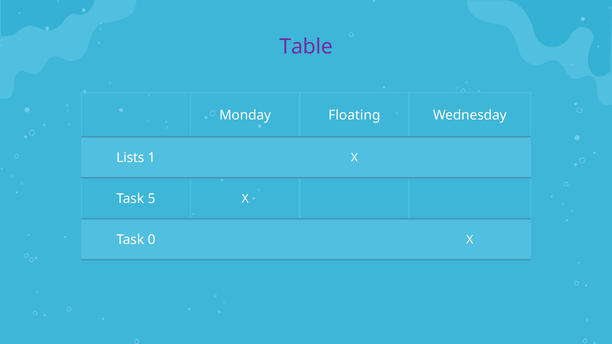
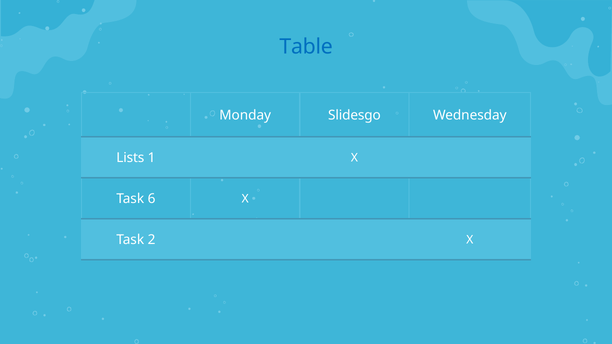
Table colour: purple -> blue
Floating: Floating -> Slidesgo
5: 5 -> 6
0: 0 -> 2
